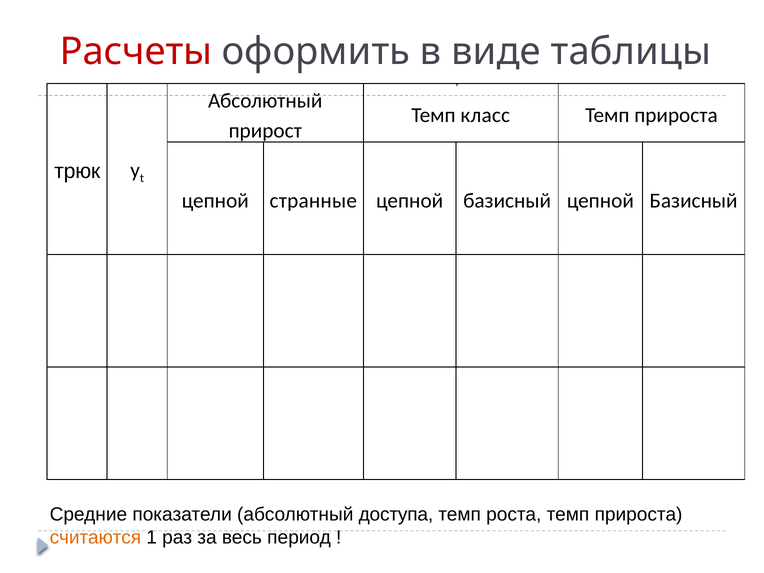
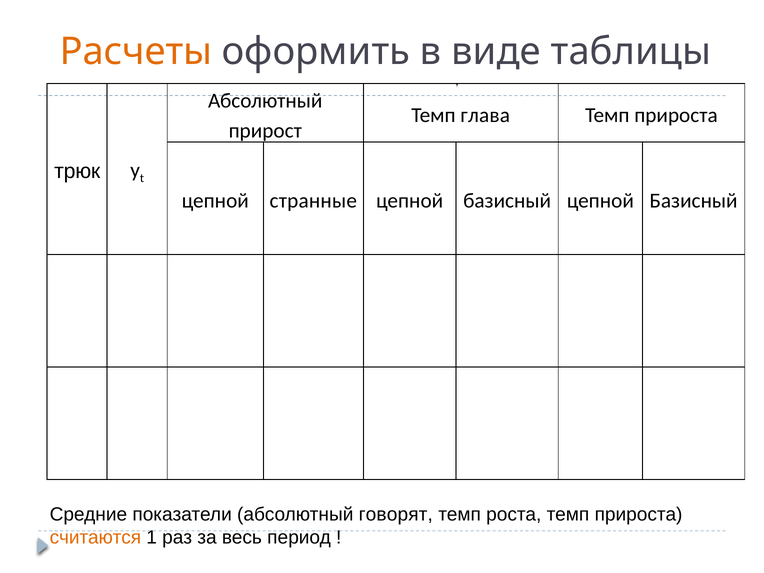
Расчеты colour: red -> orange
класс: класс -> глава
доступа: доступа -> говорят
